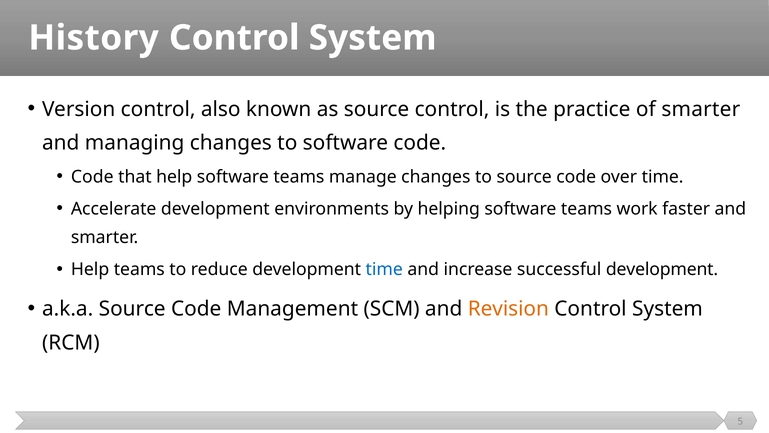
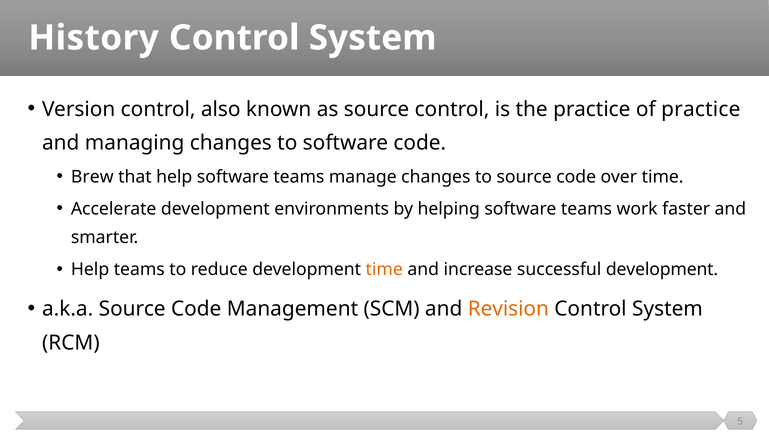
of smarter: smarter -> practice
Code at (92, 177): Code -> Brew
time at (384, 269) colour: blue -> orange
